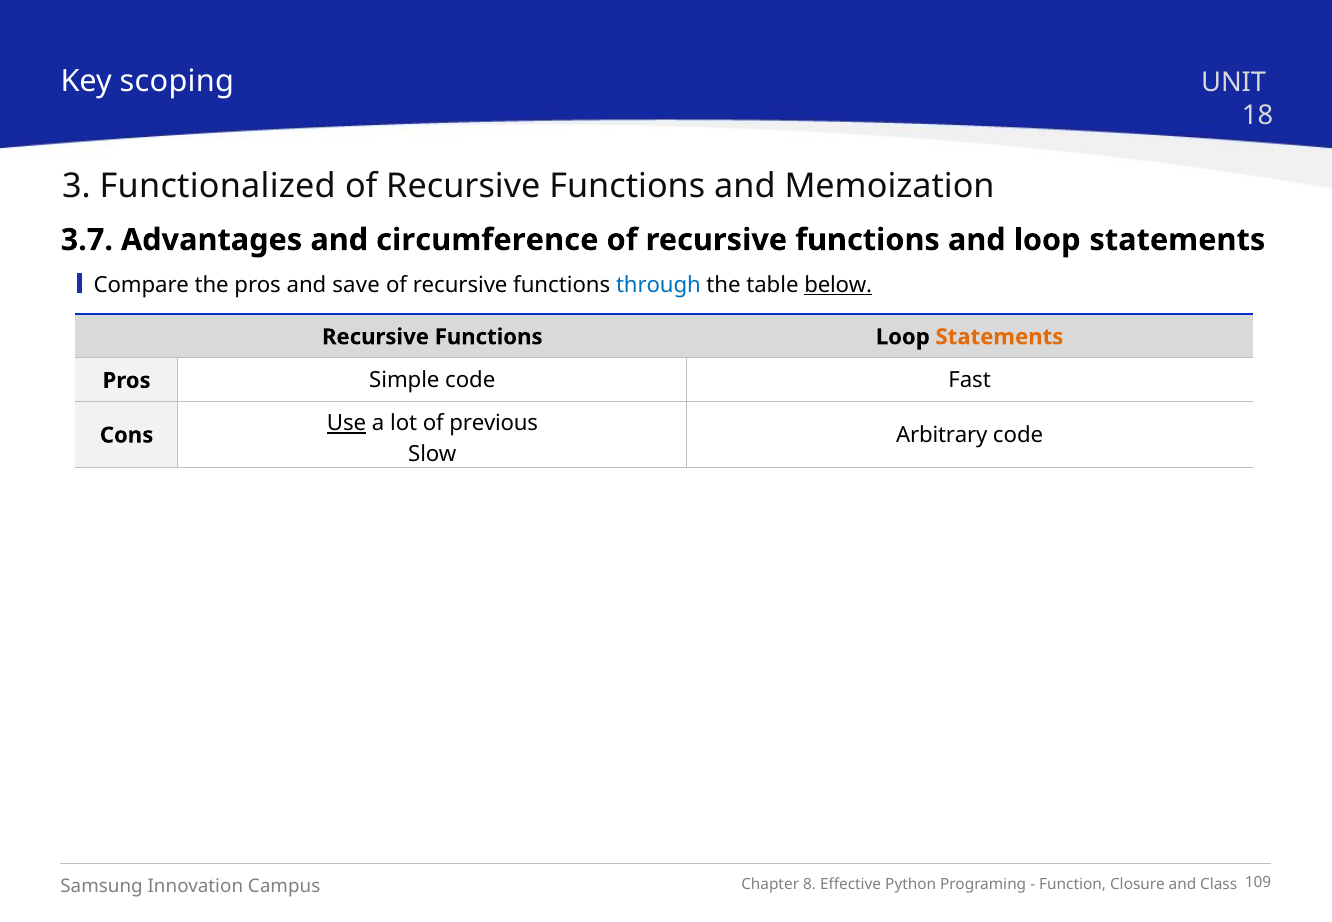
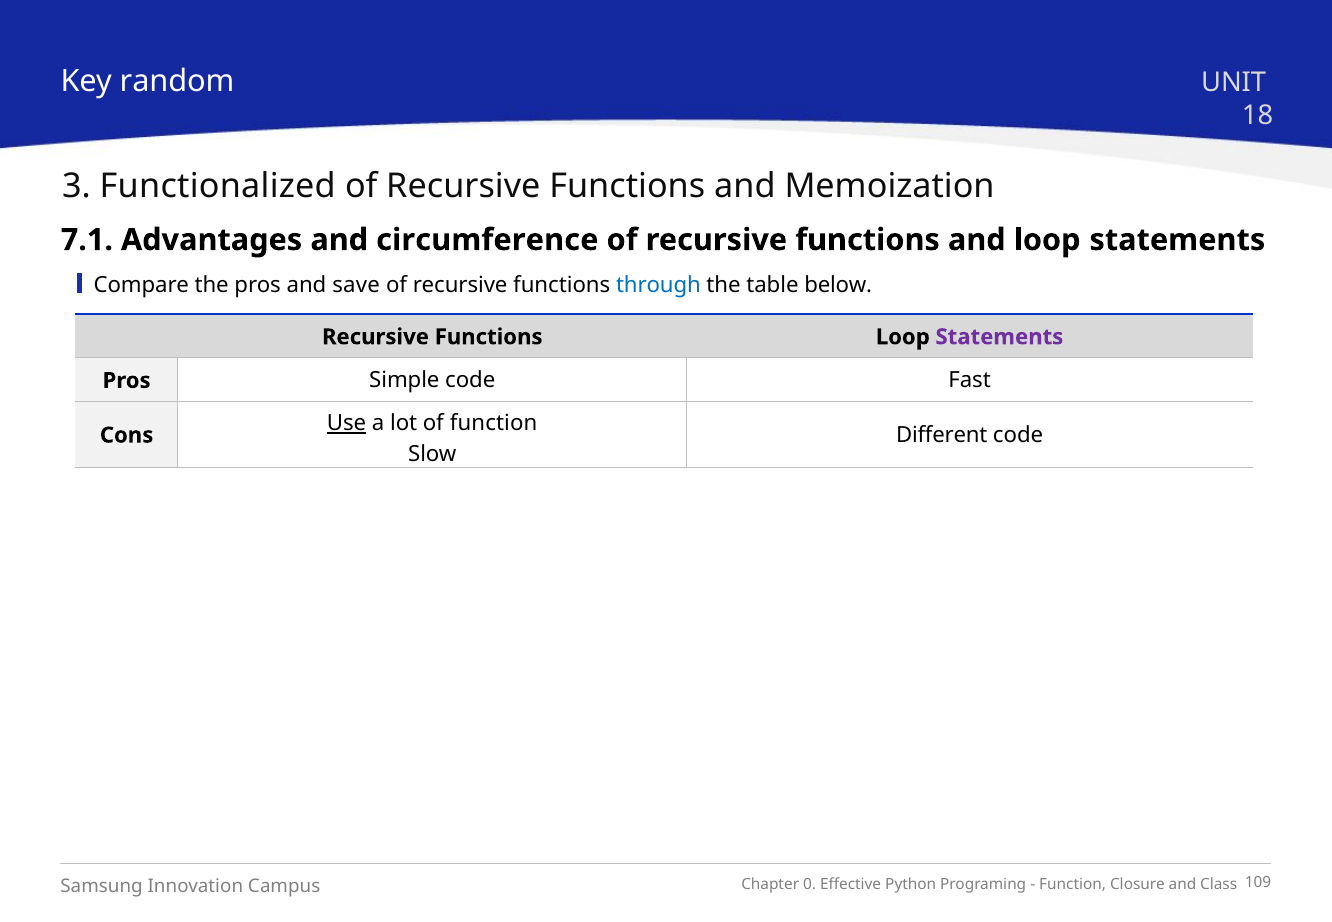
scoping: scoping -> random
3.7: 3.7 -> 7.1
below underline: present -> none
Statements at (999, 337) colour: orange -> purple
of previous: previous -> function
Arbitrary: Arbitrary -> Different
8: 8 -> 0
